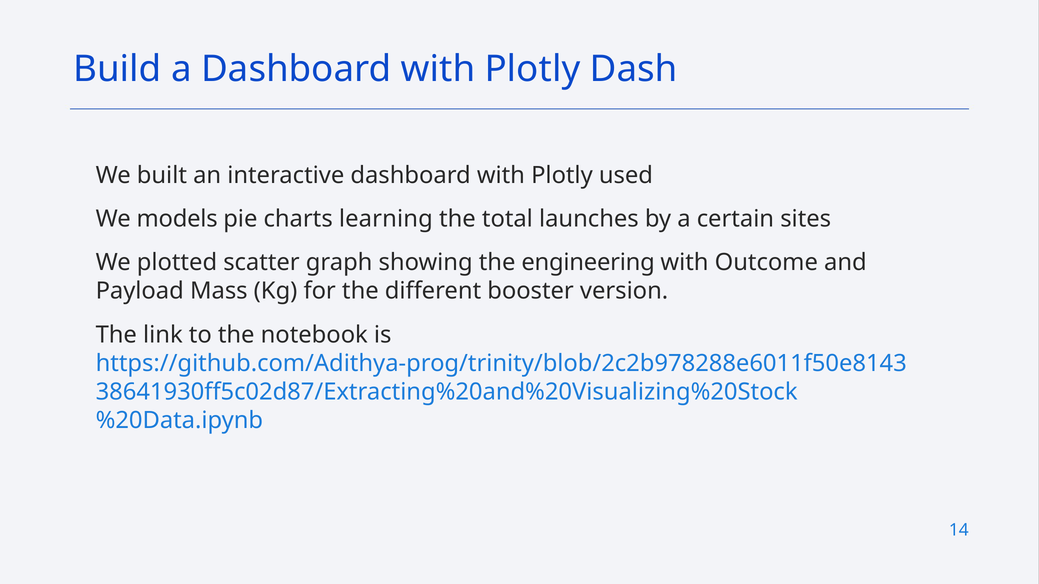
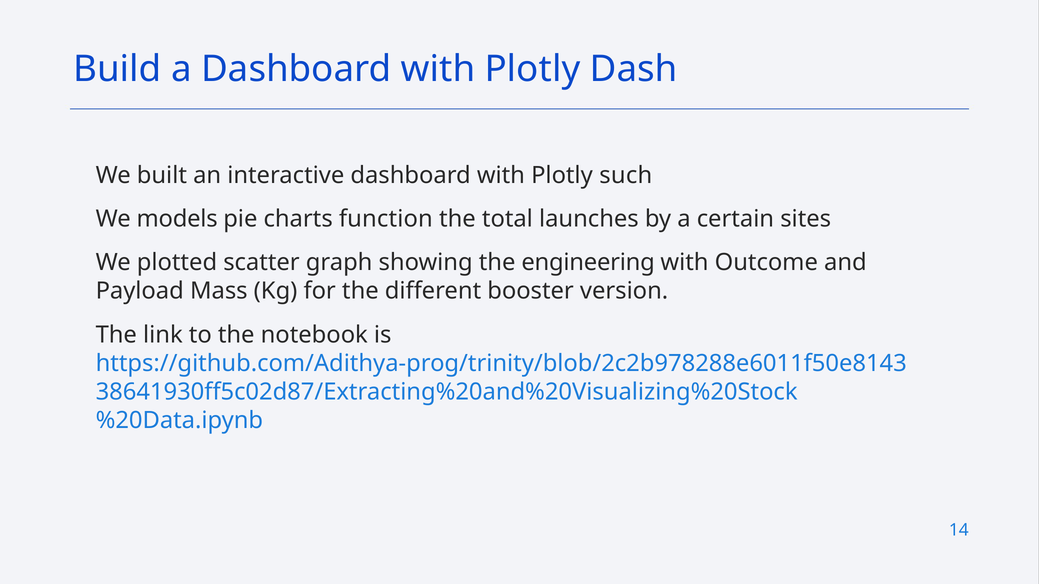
used: used -> such
learning: learning -> function
